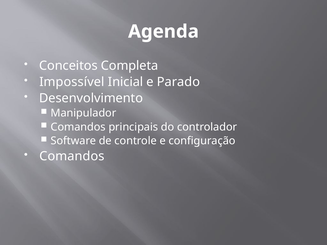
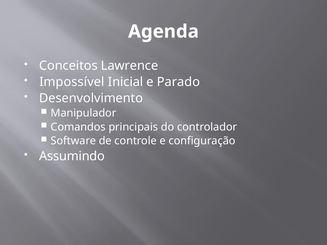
Completa: Completa -> Lawrence
Comandos at (72, 156): Comandos -> Assumindo
